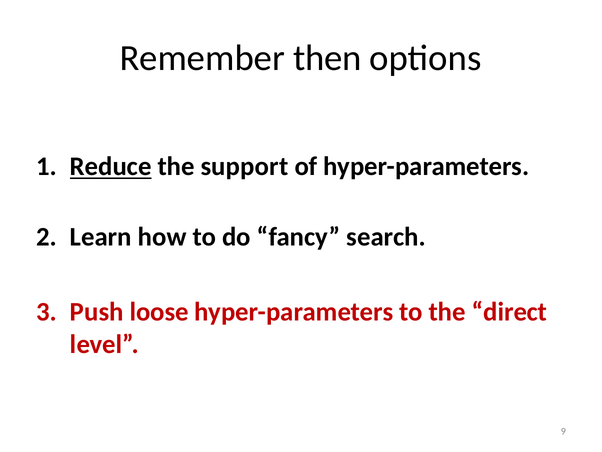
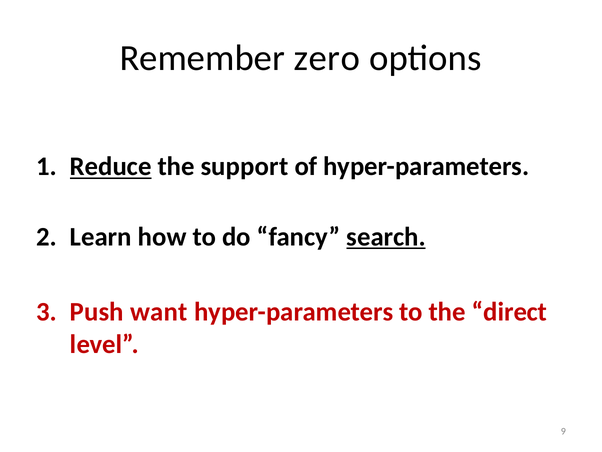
then: then -> zero
search underline: none -> present
loose: loose -> want
